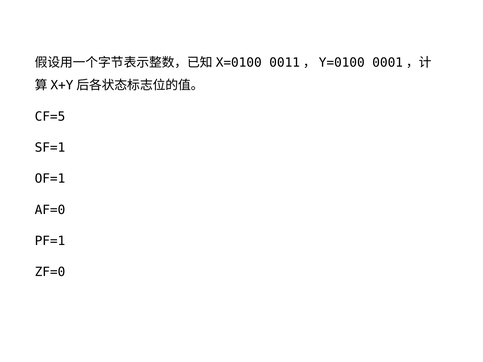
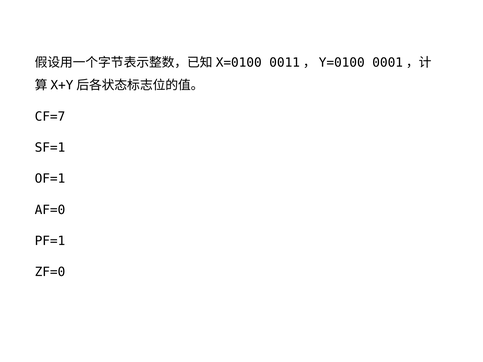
CF=5: CF=5 -> CF=7
